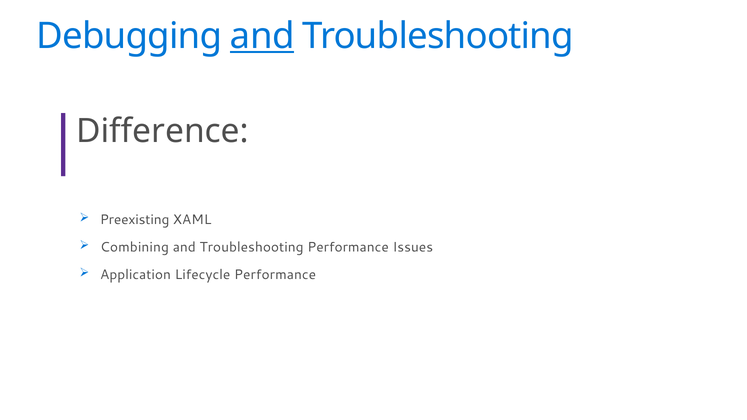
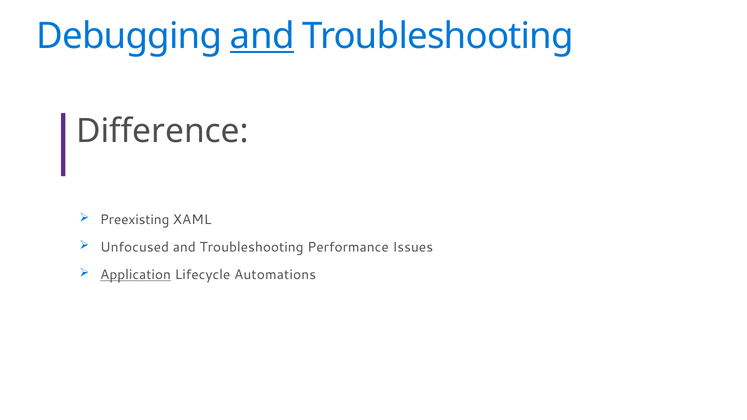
Combining: Combining -> Unfocused
Application underline: none -> present
Lifecycle Performance: Performance -> Automations
